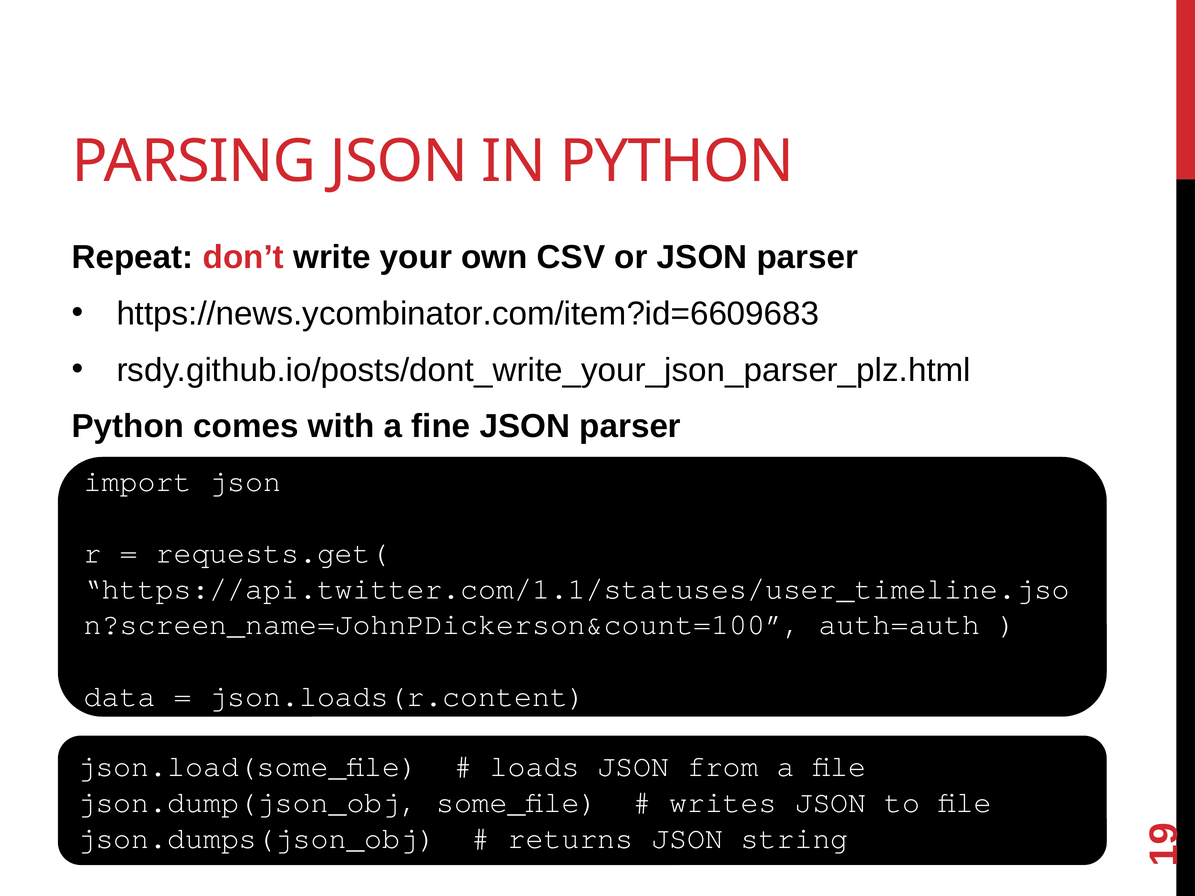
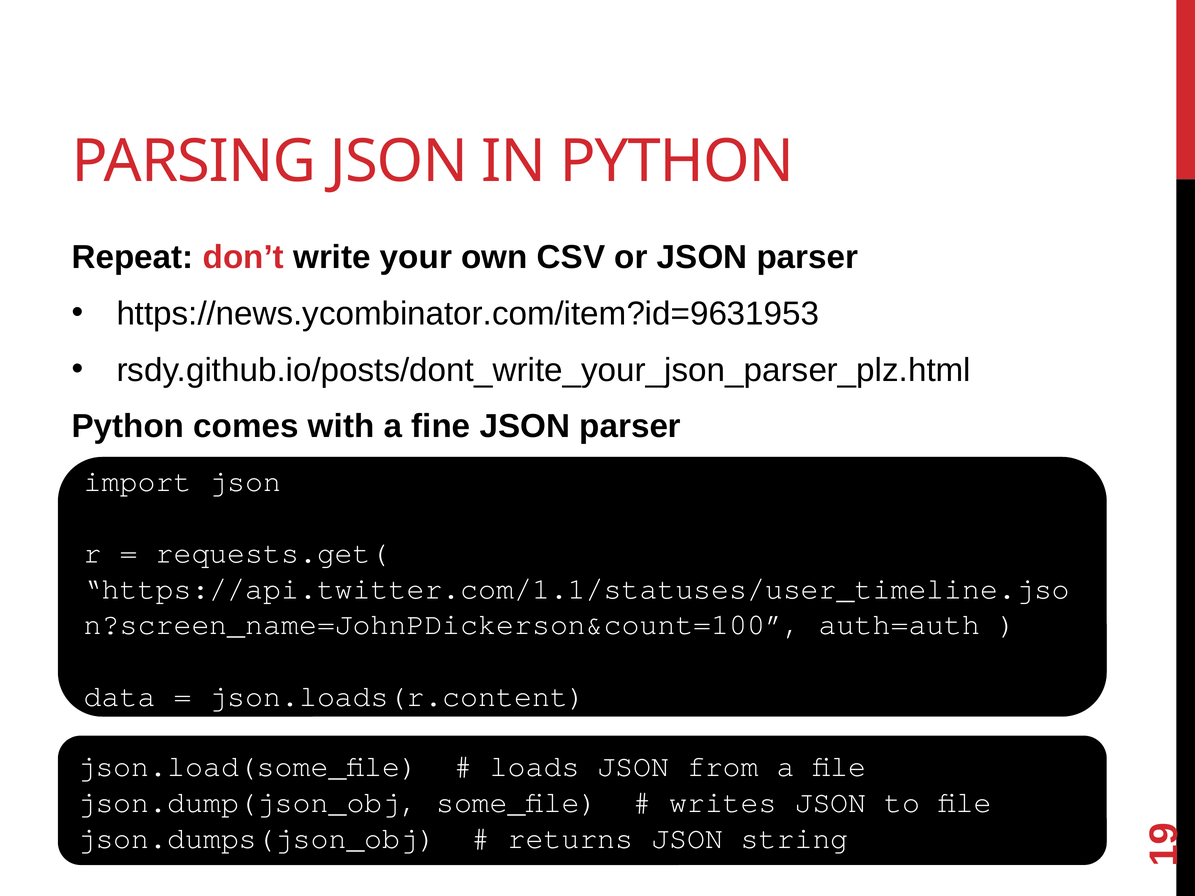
https://news.ycombinator.com/item?id=6609683: https://news.ycombinator.com/item?id=6609683 -> https://news.ycombinator.com/item?id=9631953
